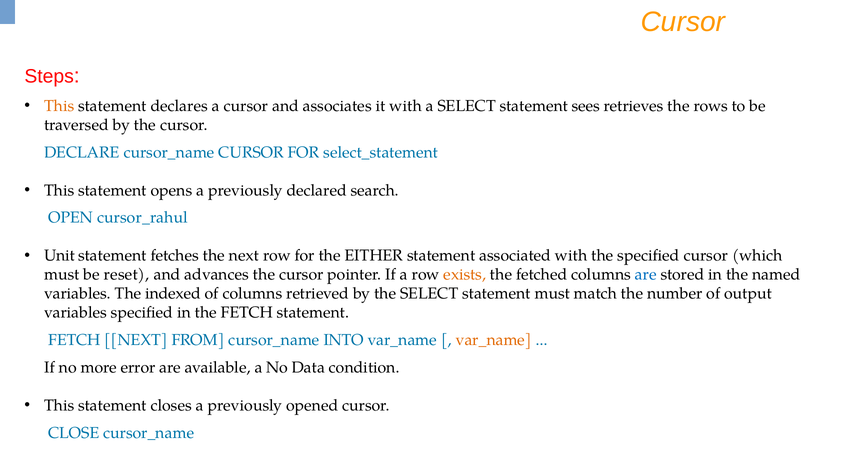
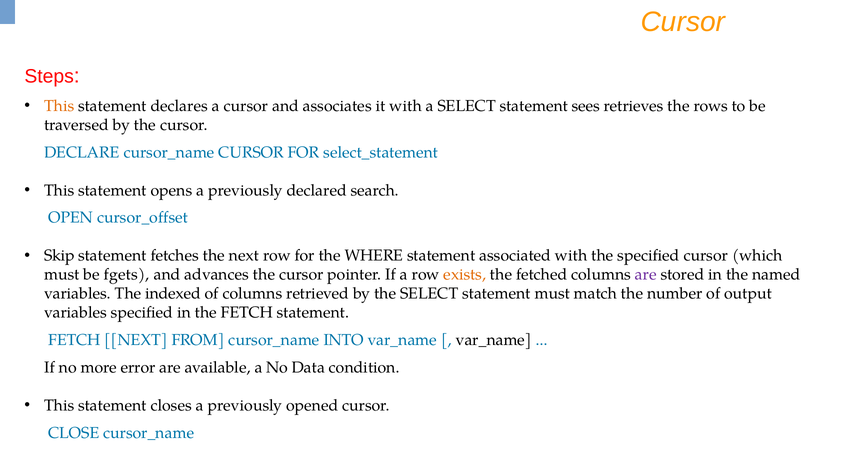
cursor_rahul: cursor_rahul -> cursor_offset
Unit: Unit -> Skip
EITHER: EITHER -> WHERE
reset: reset -> fgets
are at (646, 275) colour: blue -> purple
var_name at (494, 340) colour: orange -> black
